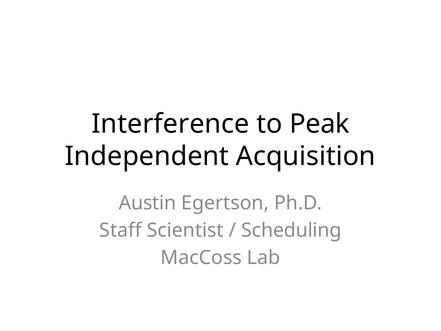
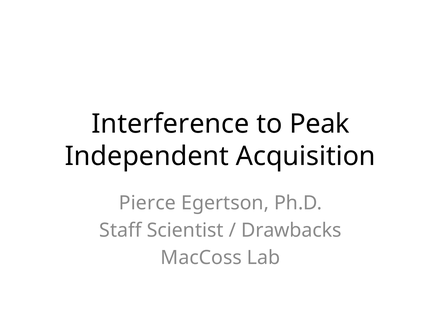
Austin: Austin -> Pierce
Scheduling: Scheduling -> Drawbacks
